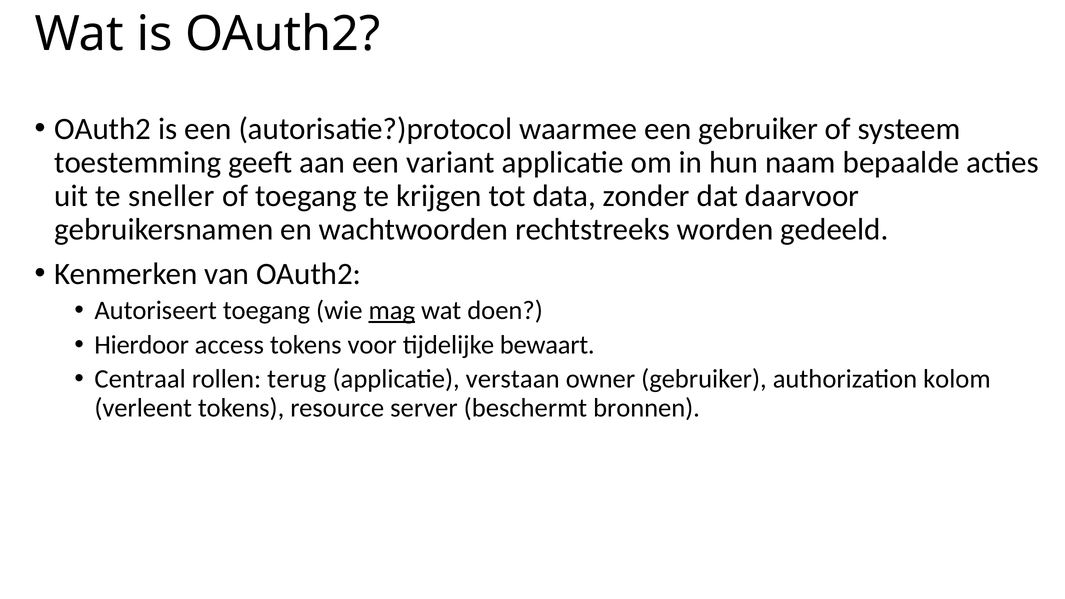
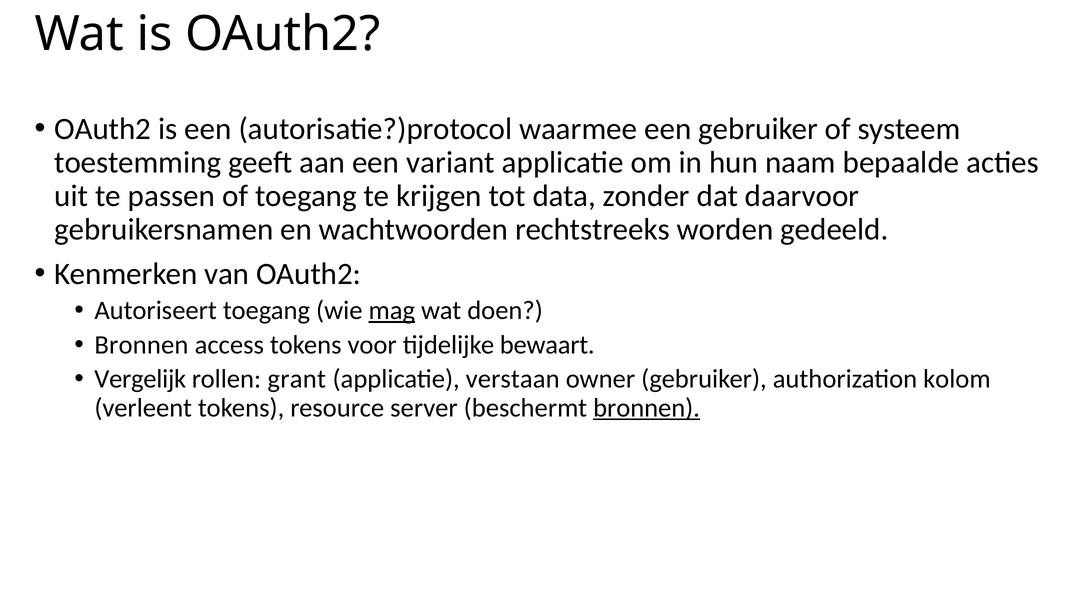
sneller: sneller -> passen
Hierdoor at (142, 345): Hierdoor -> Bronnen
Centraal: Centraal -> Vergelijk
terug: terug -> grant
bronnen at (647, 408) underline: none -> present
